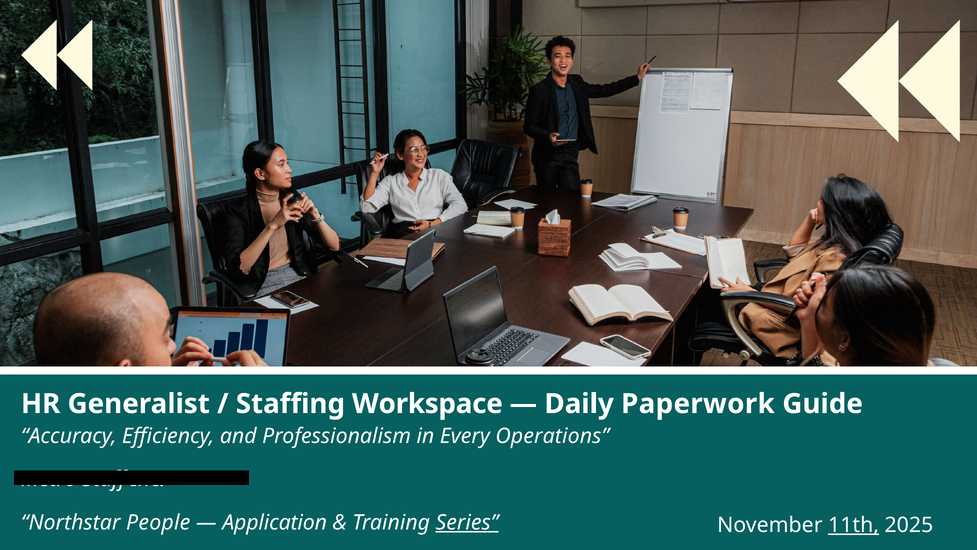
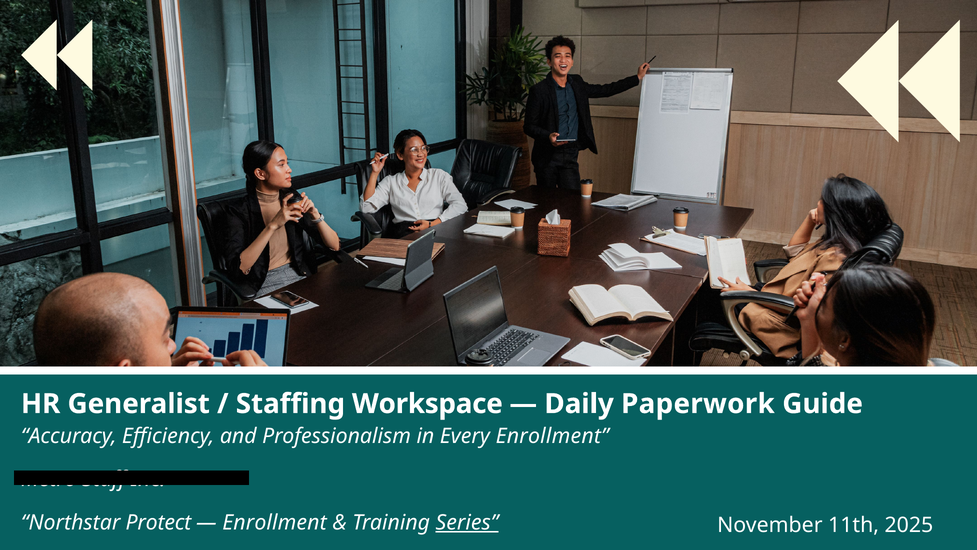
Every Operations: Operations -> Enrollment
People: People -> Protect
Application at (275, 522): Application -> Enrollment
11th underline: present -> none
